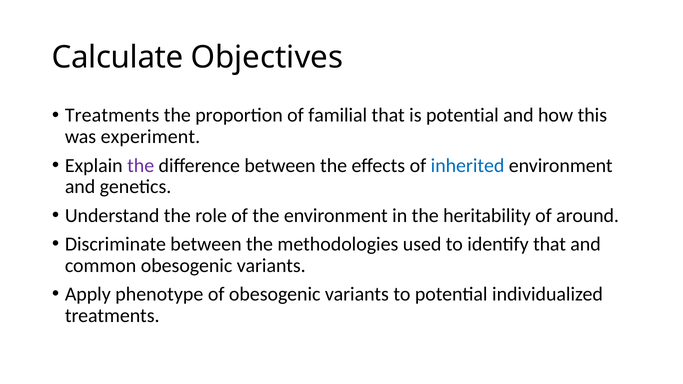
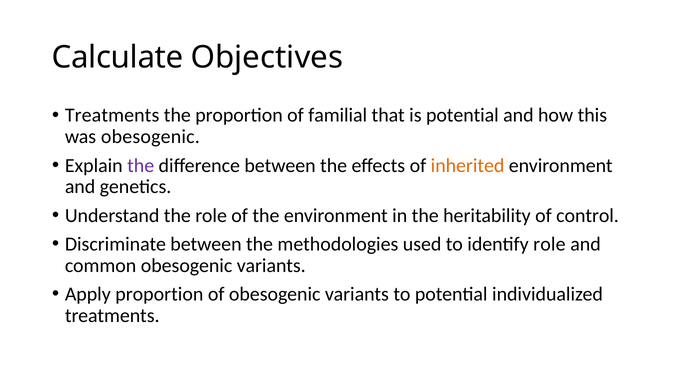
was experiment: experiment -> obesogenic
inherited colour: blue -> orange
around: around -> control
identify that: that -> role
Apply phenotype: phenotype -> proportion
